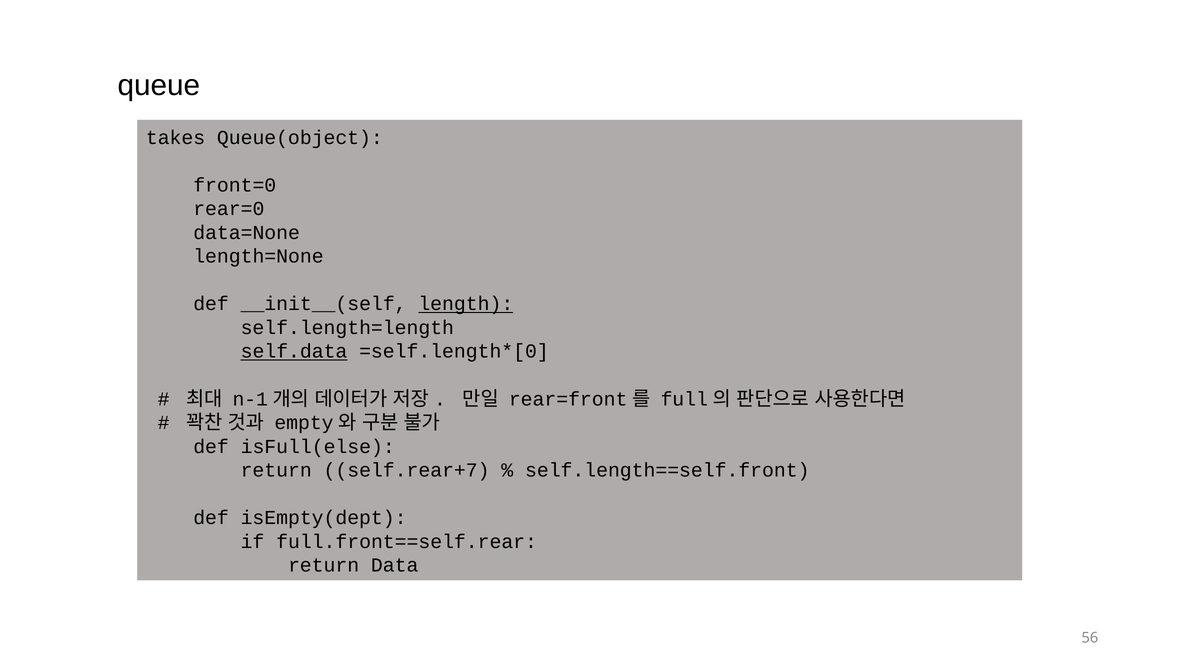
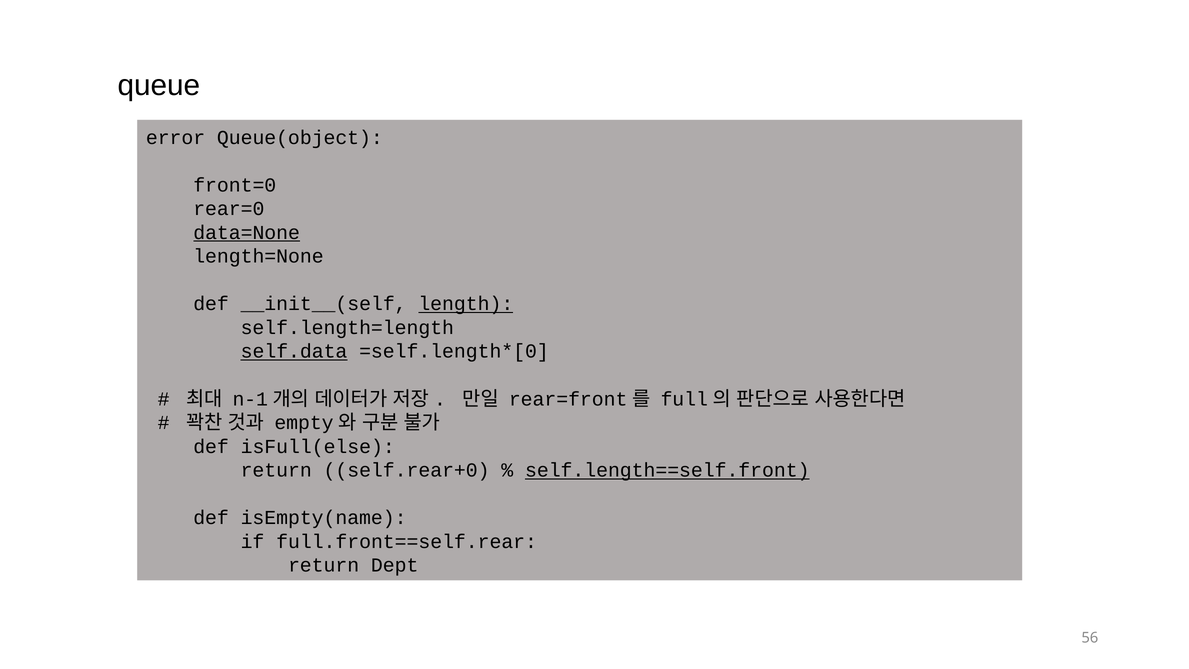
takes: takes -> error
data=None underline: none -> present
self.rear+7: self.rear+7 -> self.rear+0
self.length==self.front underline: none -> present
isEmpty(dept: isEmpty(dept -> isEmpty(name
Data: Data -> Dept
